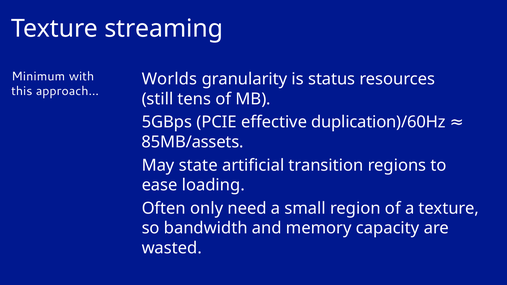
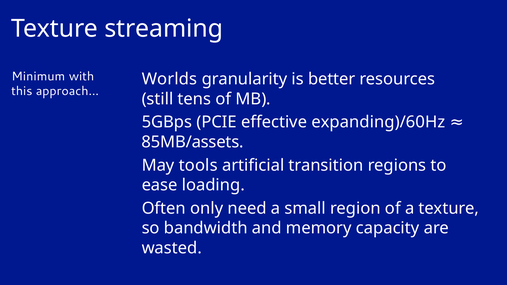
status: status -> better
duplication)/60Hz: duplication)/60Hz -> expanding)/60Hz
state: state -> tools
